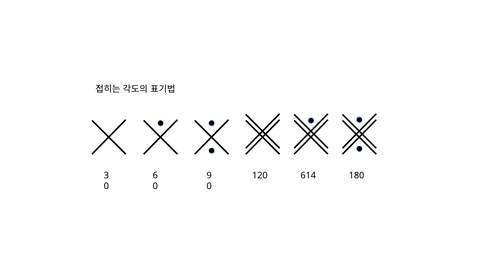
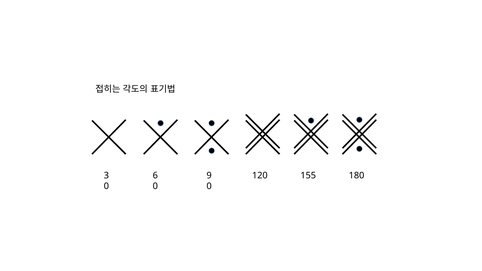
614: 614 -> 155
